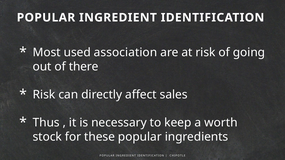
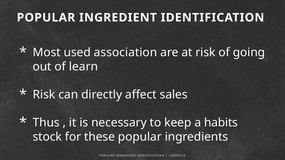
there: there -> learn
worth: worth -> habits
